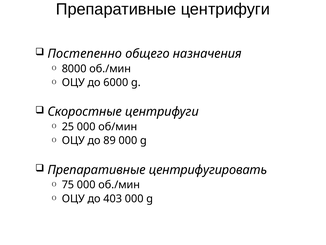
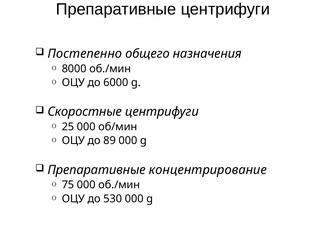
центрифугировать: центрифугировать -> концентрирование
403: 403 -> 530
